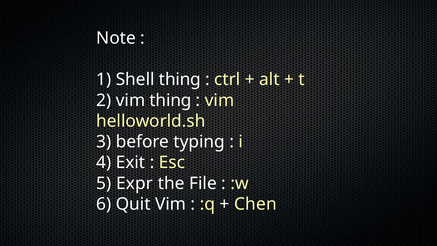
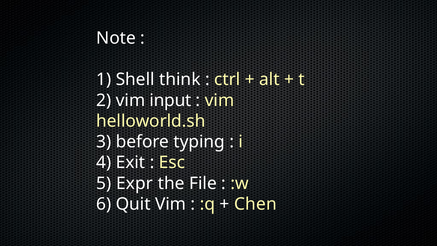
Shell thing: thing -> think
vim thing: thing -> input
